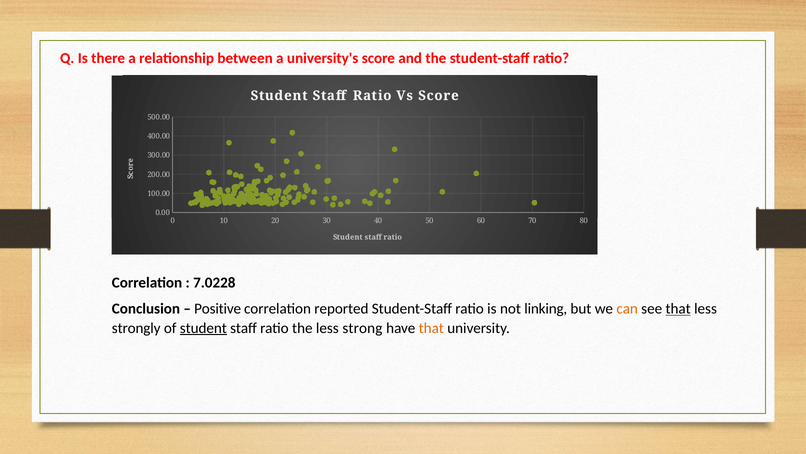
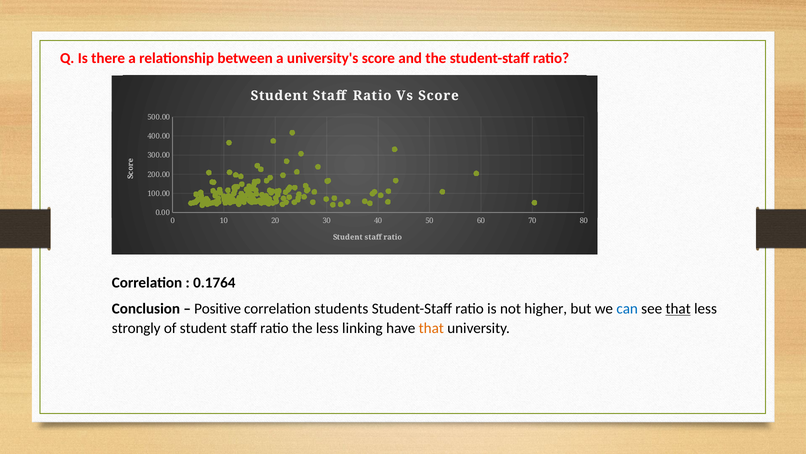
7.0228: 7.0228 -> 0.1764
reported: reported -> students
linking: linking -> higher
can colour: orange -> blue
student at (203, 328) underline: present -> none
strong: strong -> linking
